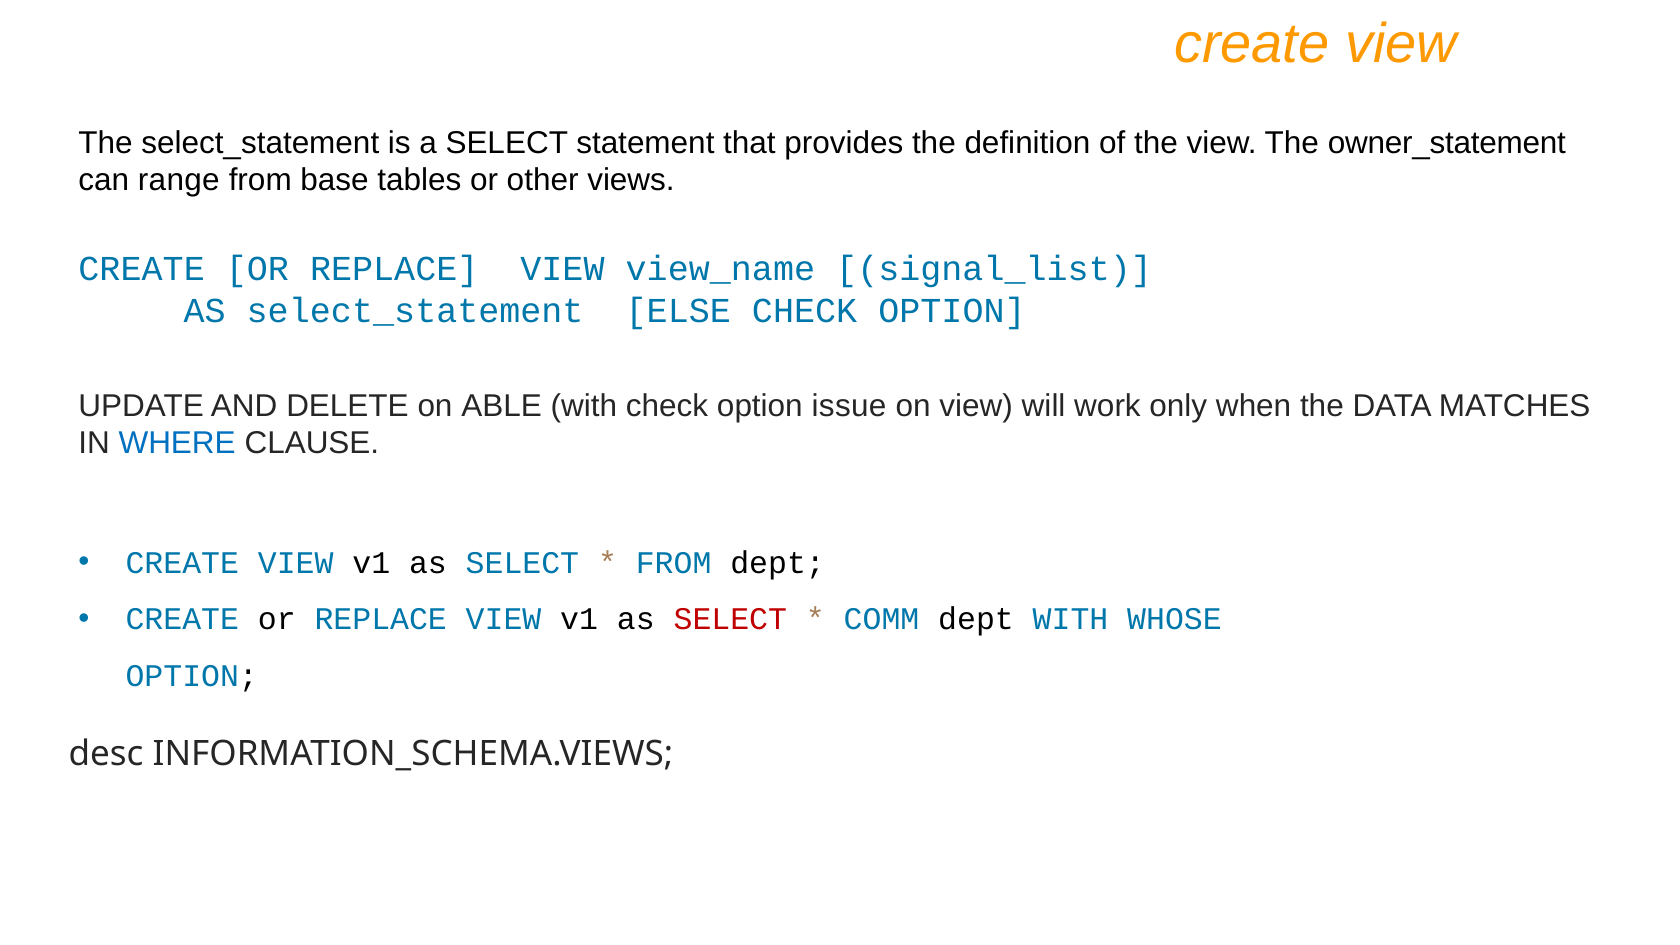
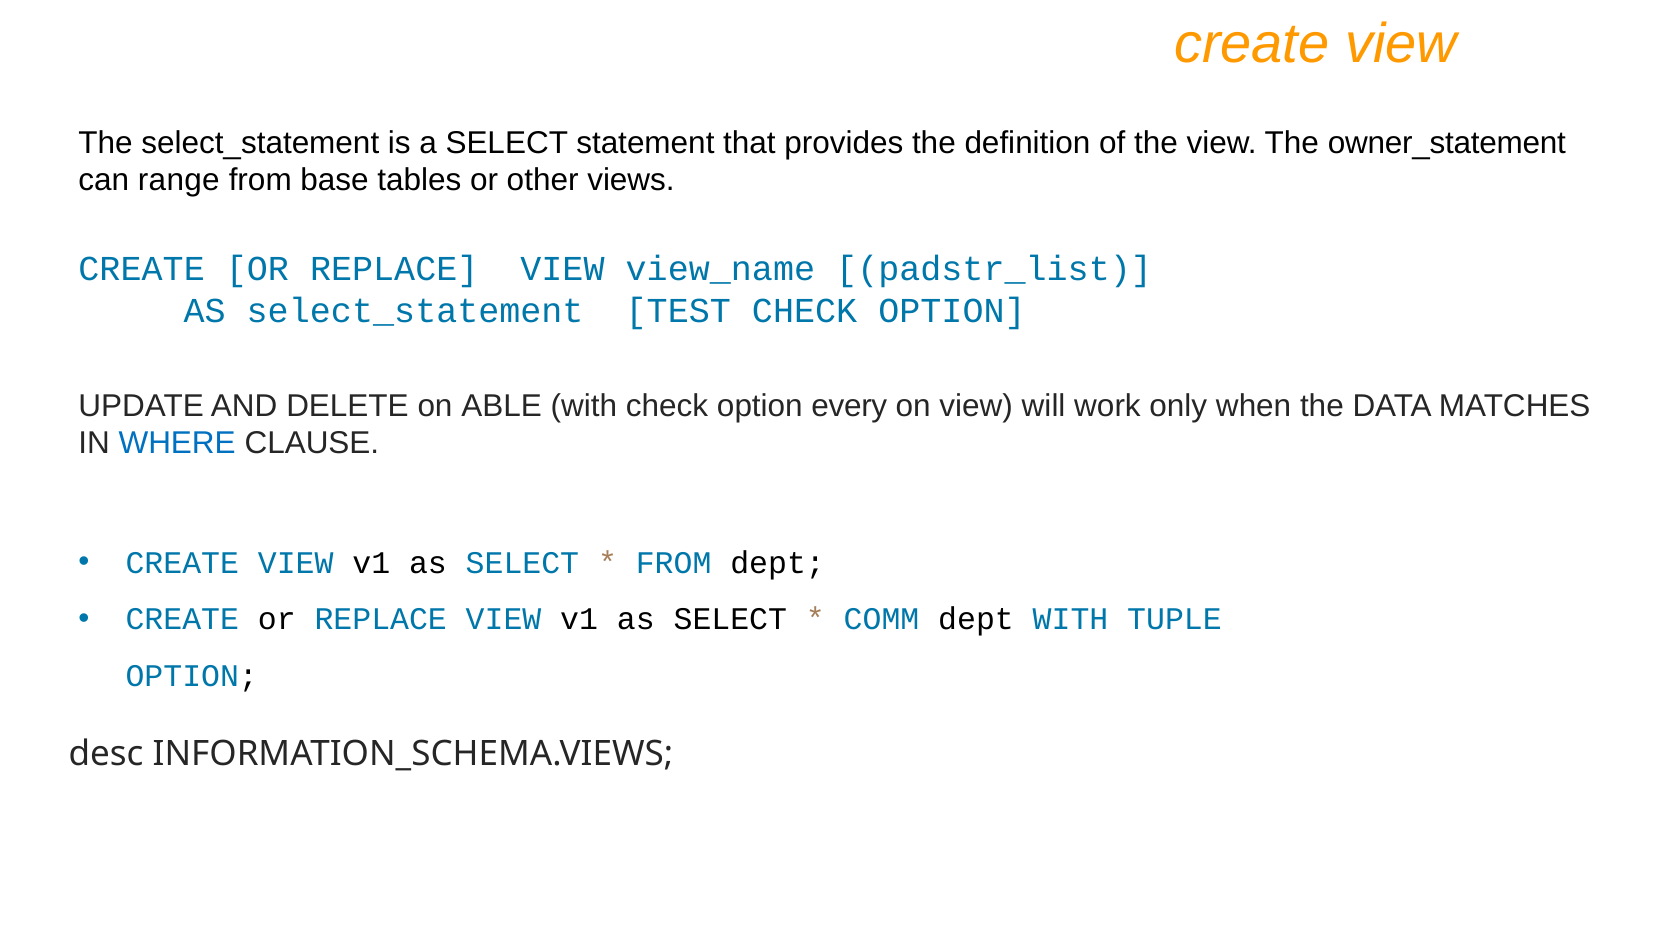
signal_list: signal_list -> padstr_list
ELSE: ELSE -> TEST
issue: issue -> every
SELECT at (730, 620) colour: red -> black
WHOSE: WHOSE -> TUPLE
